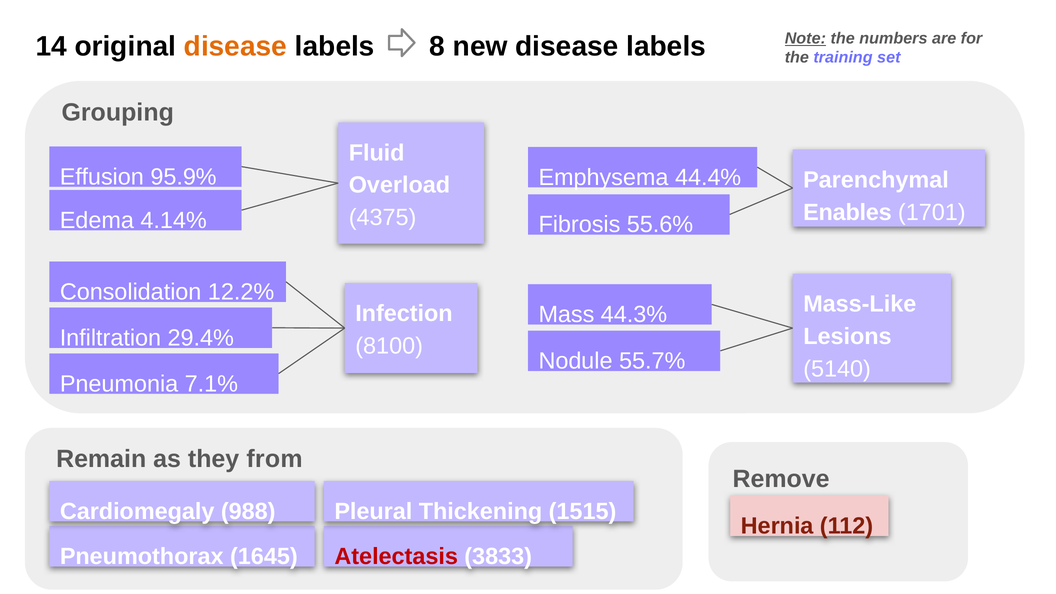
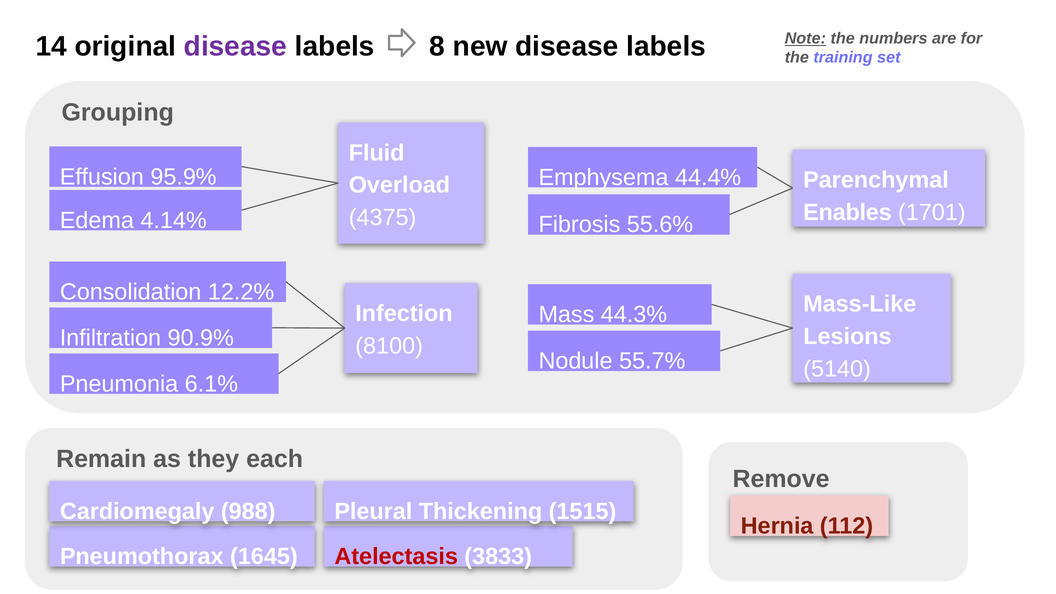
disease at (235, 46) colour: orange -> purple
29.4%: 29.4% -> 90.9%
7.1%: 7.1% -> 6.1%
from: from -> each
